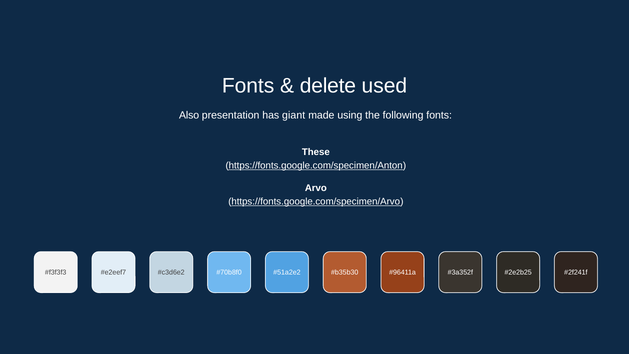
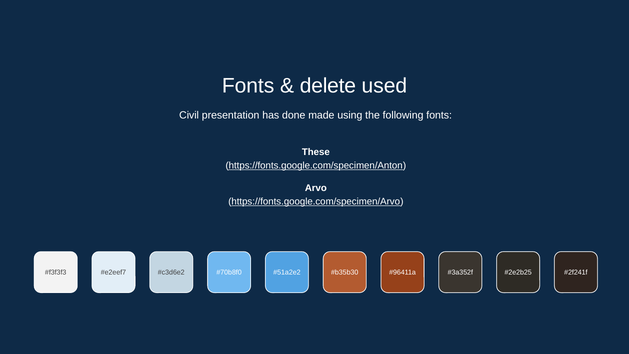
Also: Also -> Civil
giant: giant -> done
